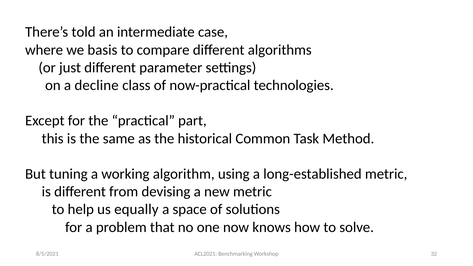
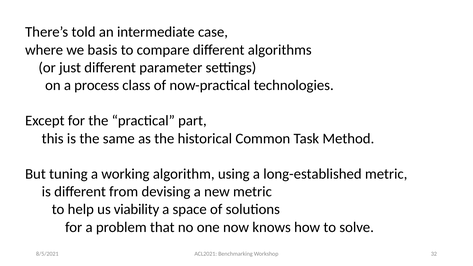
decline: decline -> process
equally: equally -> viability
